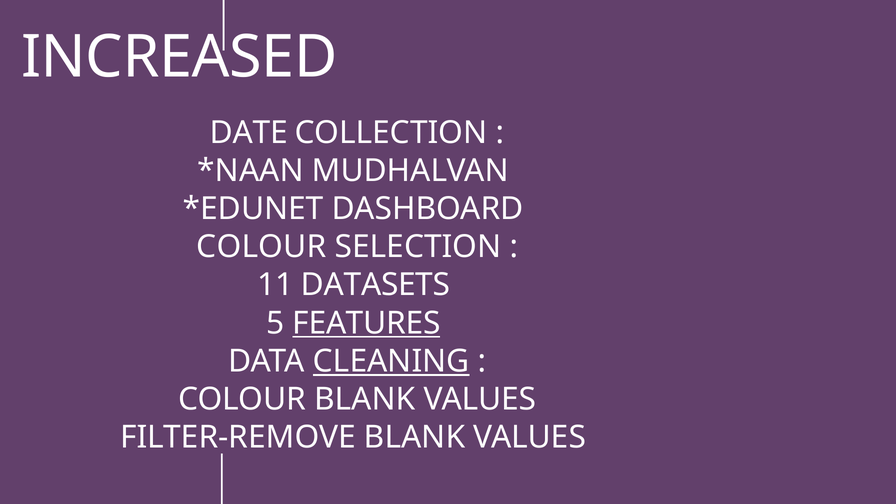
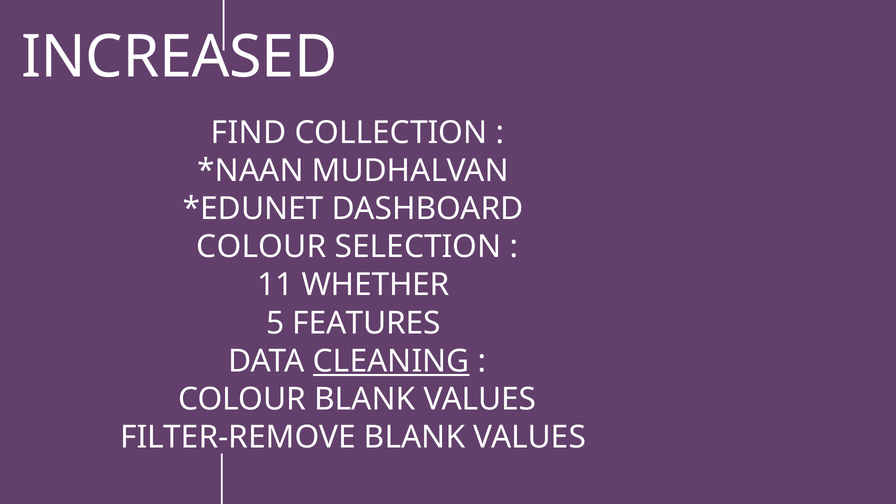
DATE: DATE -> FIND
DATASETS: DATASETS -> WHETHER
FEATURES underline: present -> none
